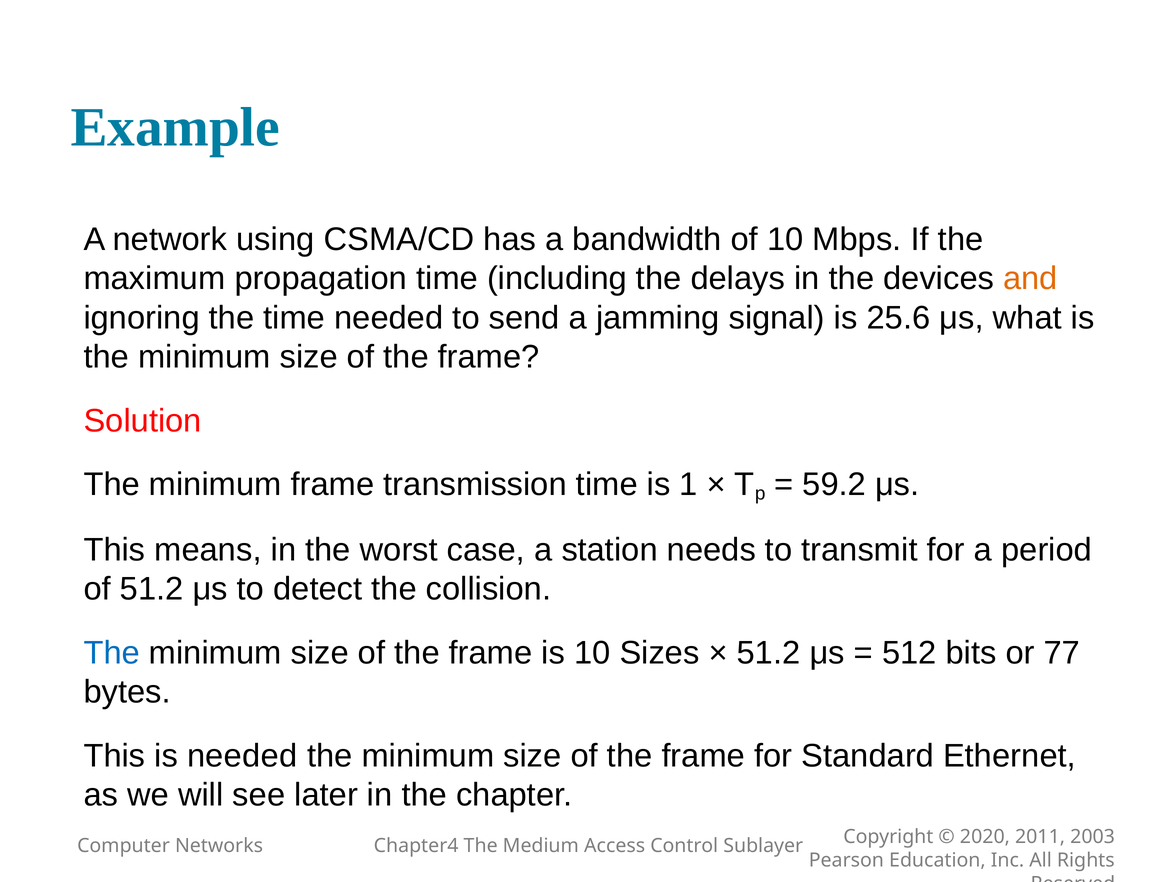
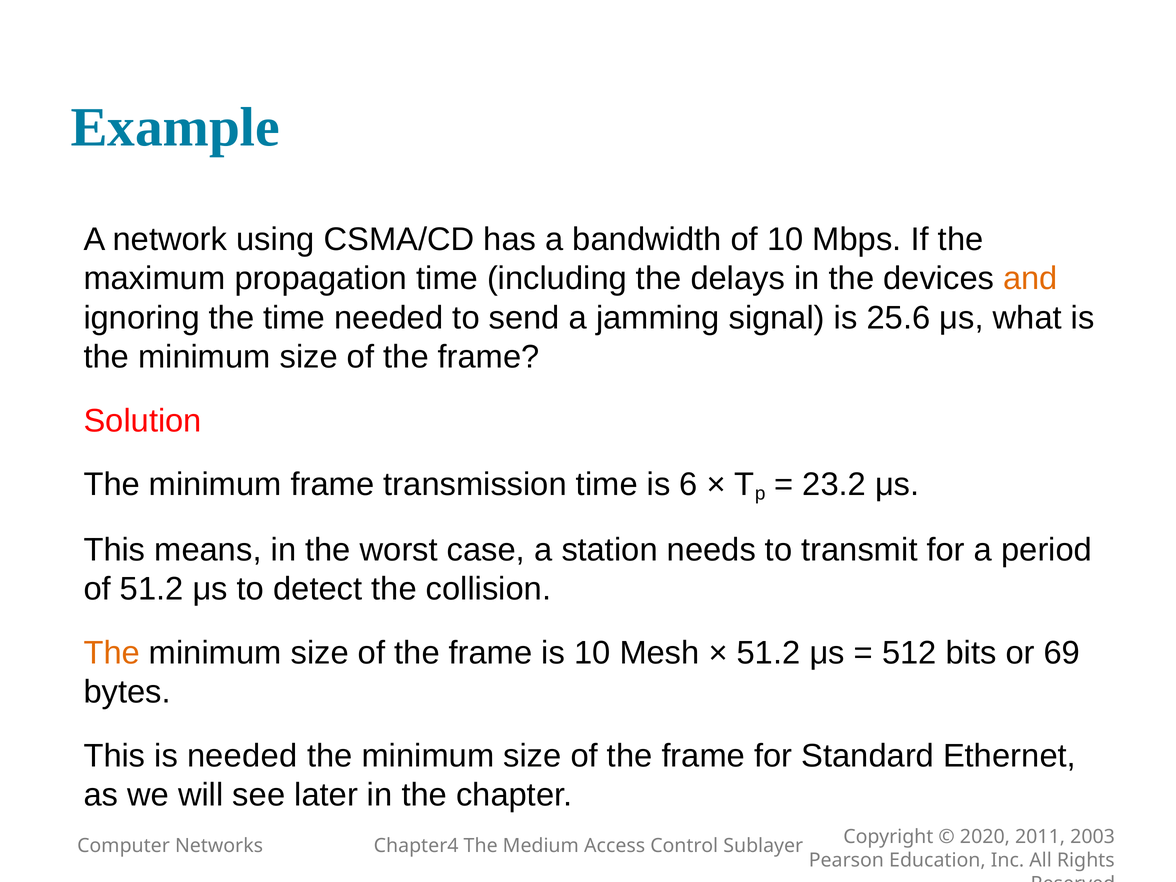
1: 1 -> 6
59.2: 59.2 -> 23.2
The at (112, 653) colour: blue -> orange
Sizes: Sizes -> Mesh
77: 77 -> 69
